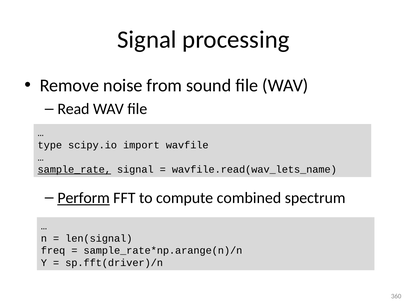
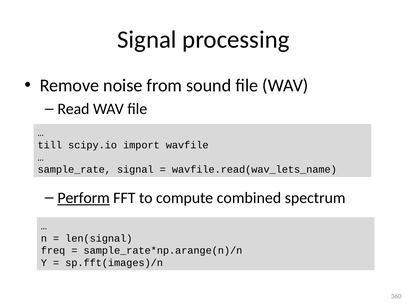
type: type -> till
sample_rate underline: present -> none
sp.fft(driver)/n: sp.fft(driver)/n -> sp.fft(images)/n
